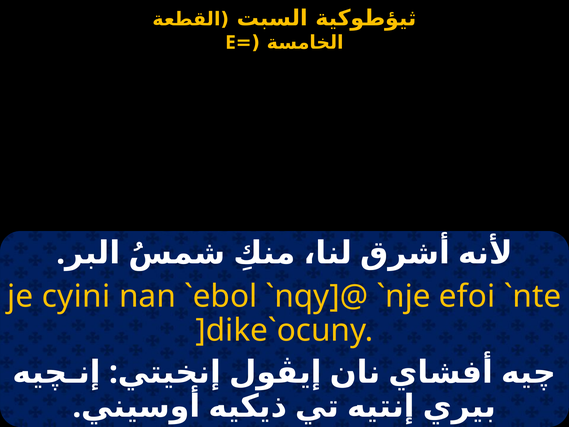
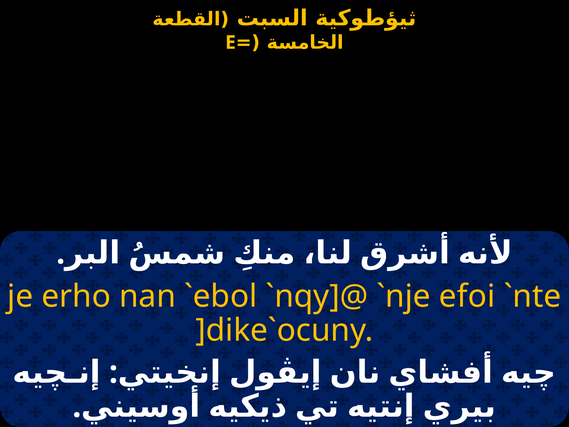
cyini: cyini -> erho
